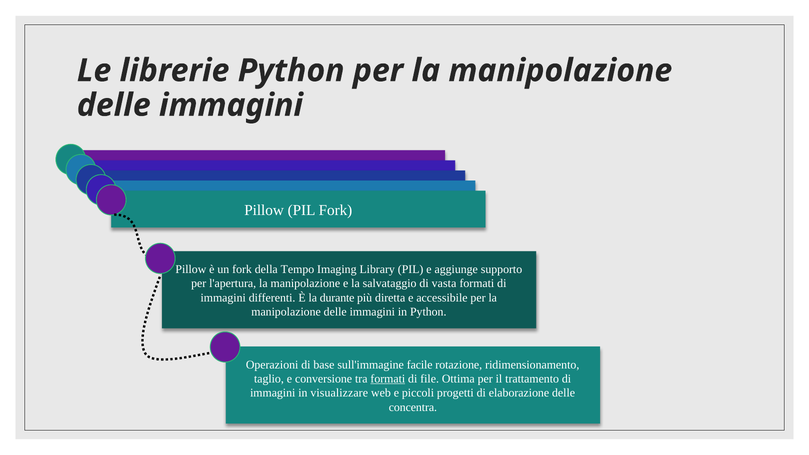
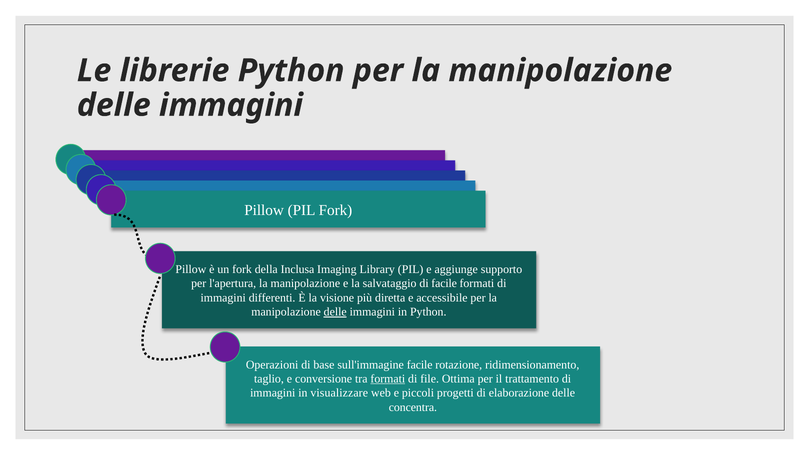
Tempo: Tempo -> Inclusa
di vasta: vasta -> facile
durante: durante -> visione
delle at (335, 312) underline: none -> present
